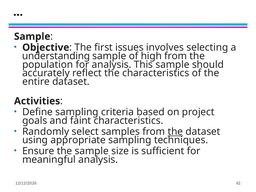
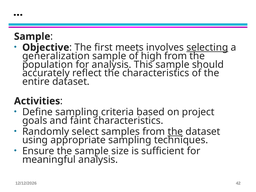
issues: issues -> meets
selecting underline: none -> present
understanding: understanding -> generalization
